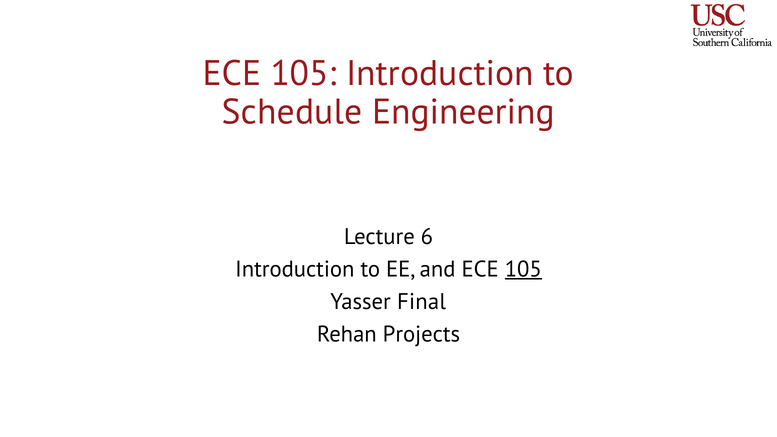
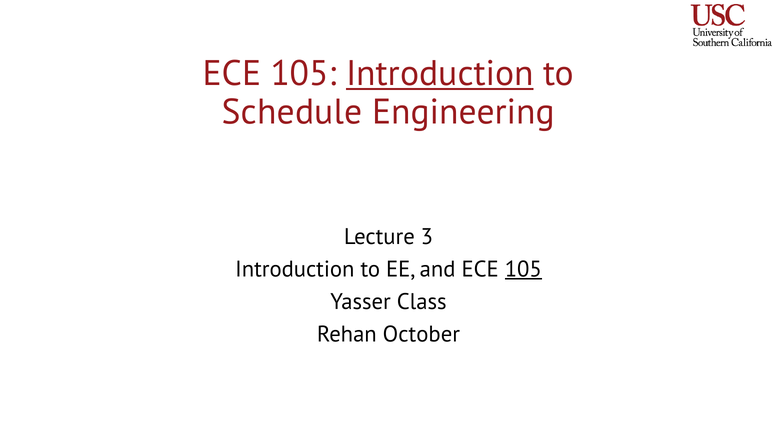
Introduction at (440, 74) underline: none -> present
6: 6 -> 3
Final: Final -> Class
Projects: Projects -> October
